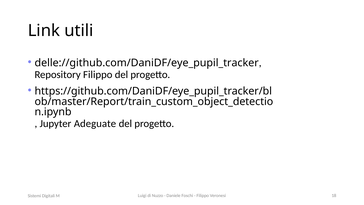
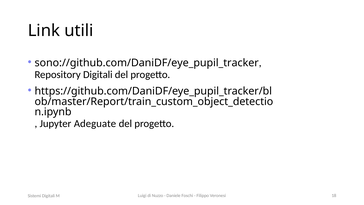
delle://github.com/DaniDF/eye_pupil_tracker: delle://github.com/DaniDF/eye_pupil_tracker -> sono://github.com/DaniDF/eye_pupil_tracker
Repository Filippo: Filippo -> Digitali
